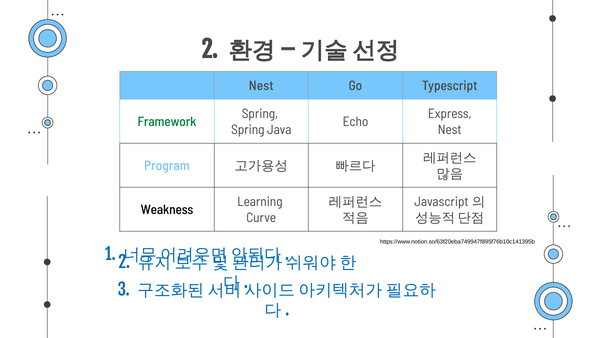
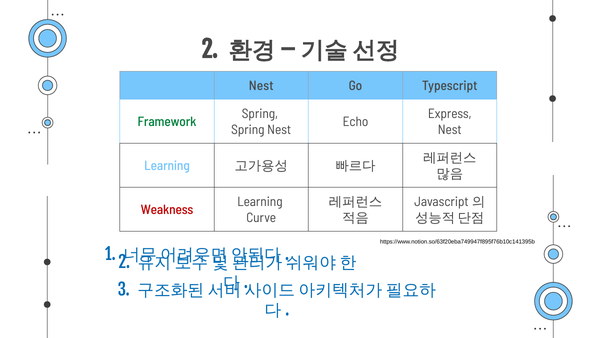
Spring Java: Java -> Nest
Program at (167, 166): Program -> Learning
Weakness colour: black -> red
